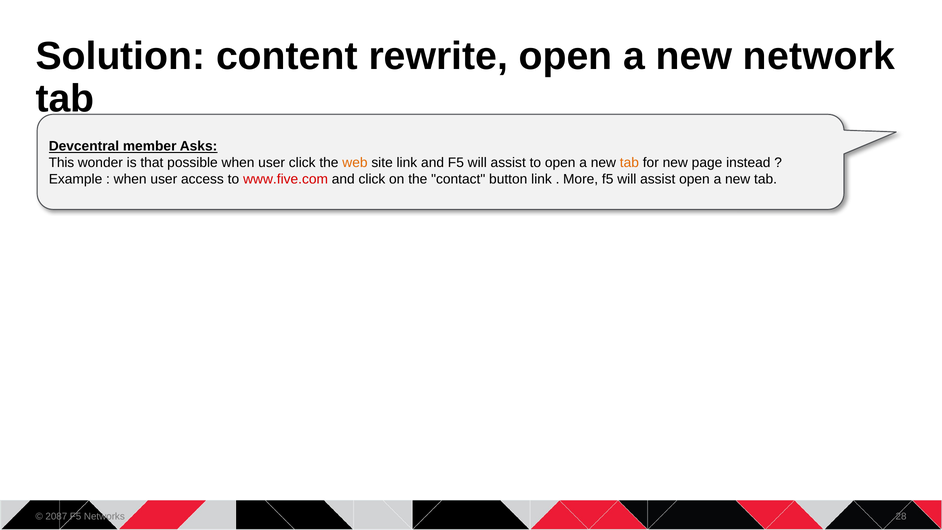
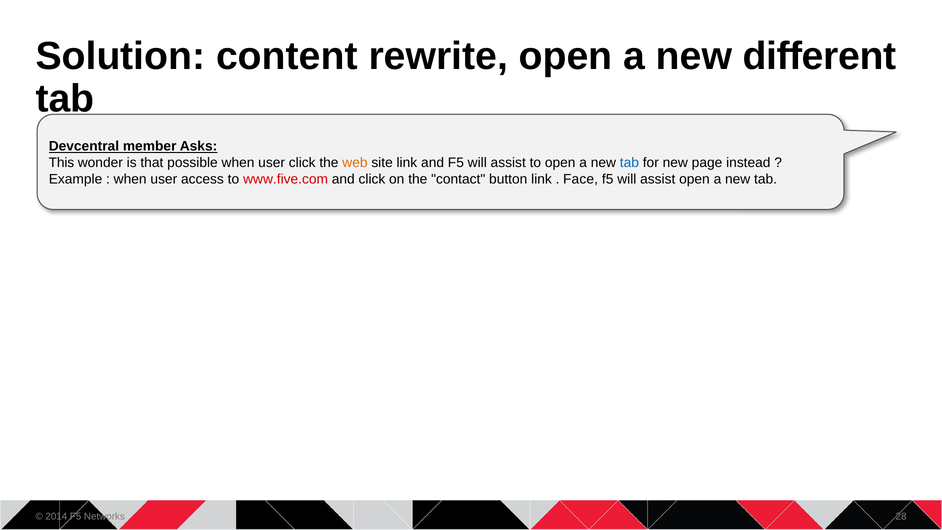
network: network -> different
tab at (629, 163) colour: orange -> blue
More: More -> Face
2087: 2087 -> 2014
